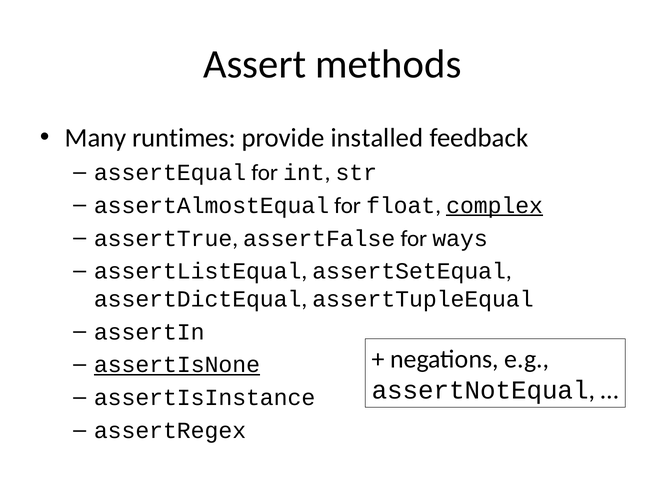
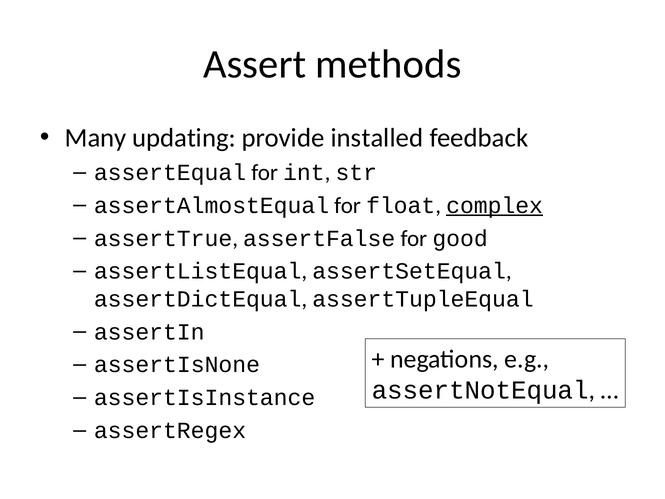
runtimes: runtimes -> updating
ways: ways -> good
assertIsNone underline: present -> none
